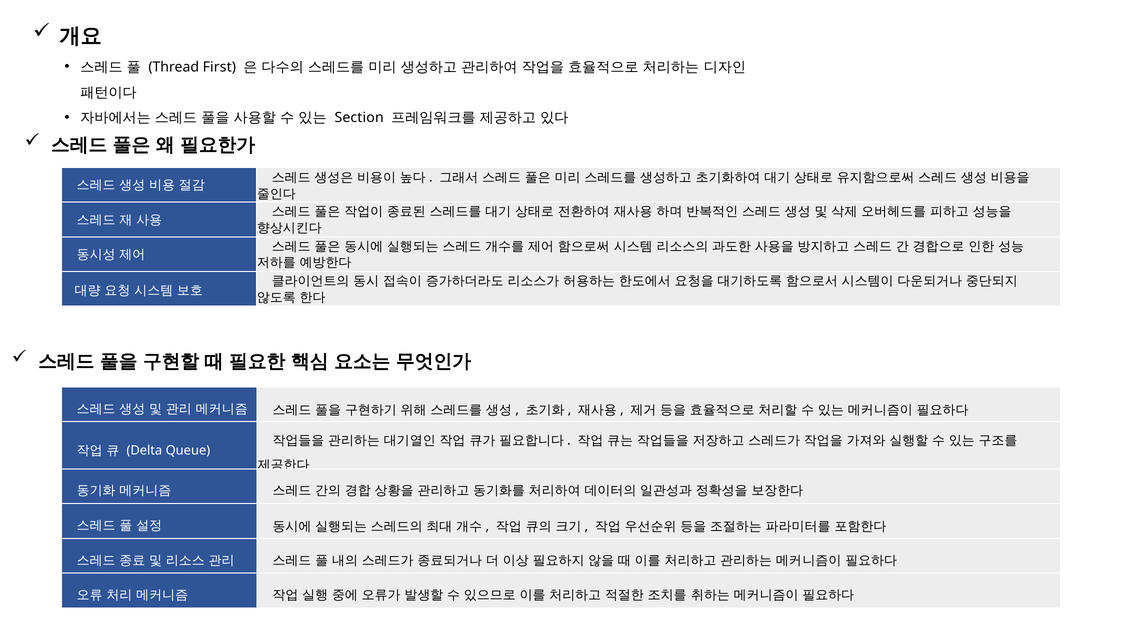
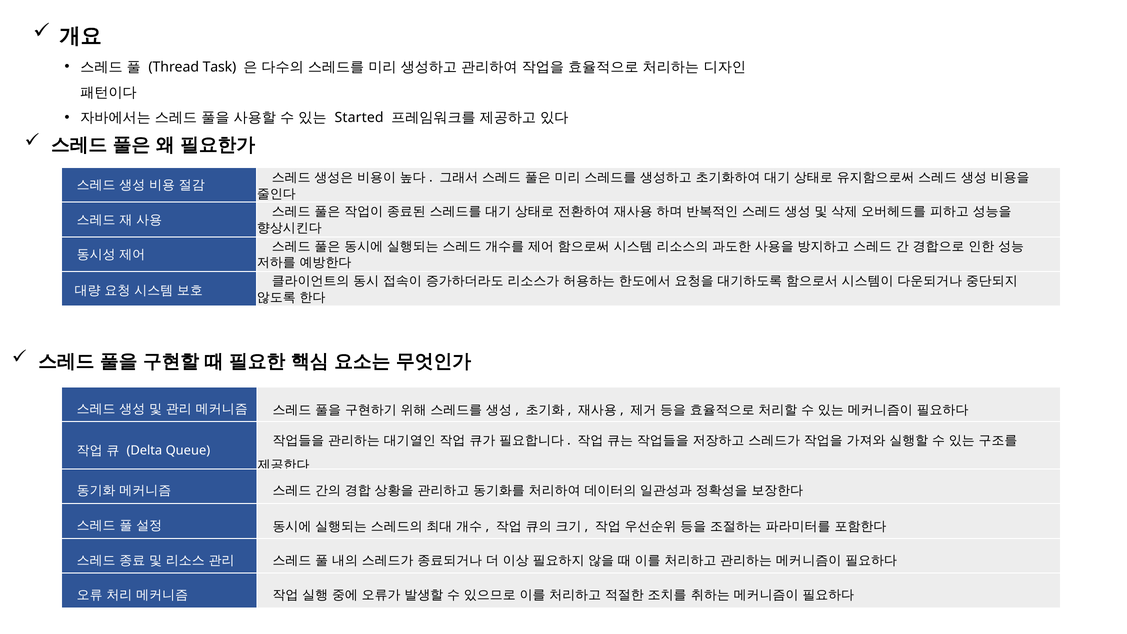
First: First -> Task
Section: Section -> Started
